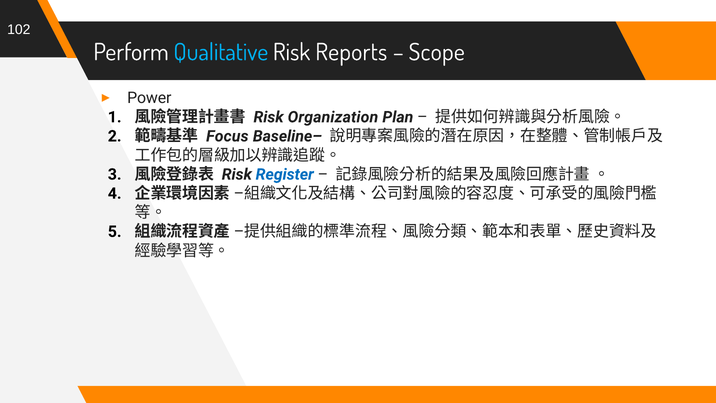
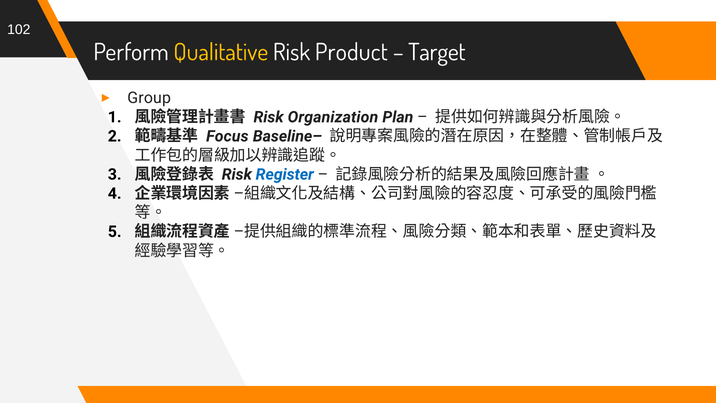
Qualitative colour: light blue -> yellow
Reports: Reports -> Product
Scope: Scope -> Target
Power: Power -> Group
